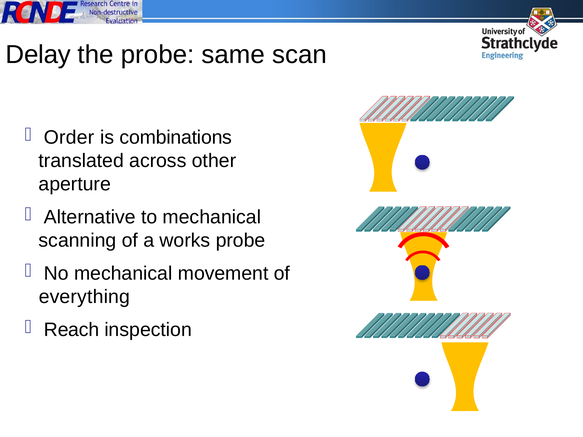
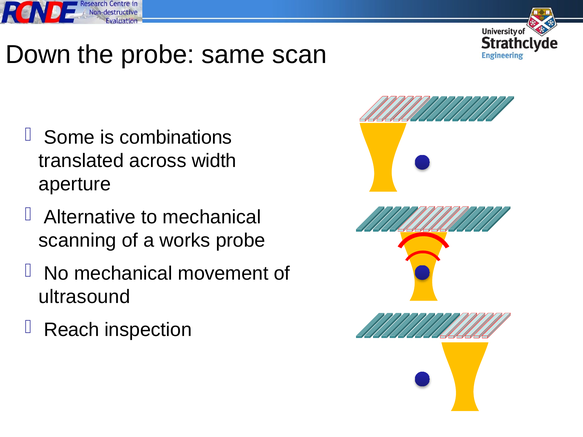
Delay: Delay -> Down
Order: Order -> Some
other: other -> width
everything: everything -> ultrasound
